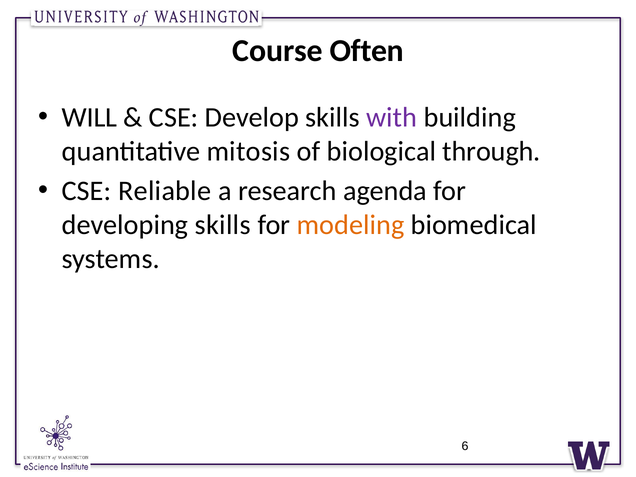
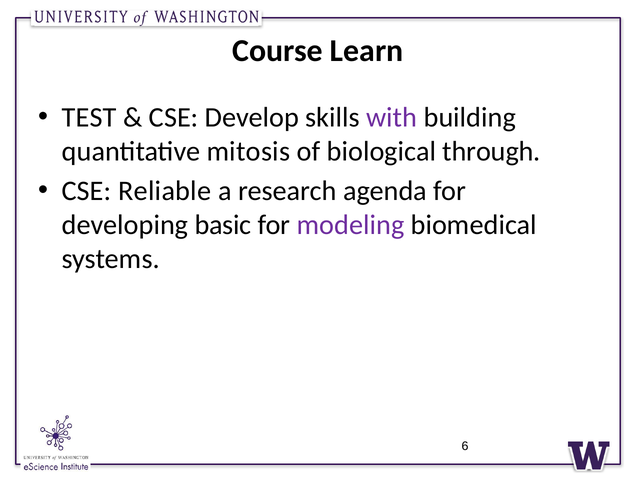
Often: Often -> Learn
WILL: WILL -> TEST
developing skills: skills -> basic
modeling colour: orange -> purple
